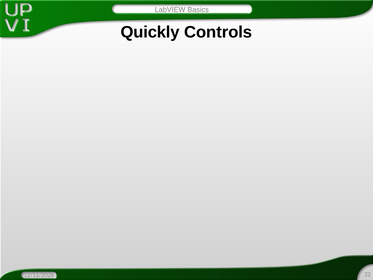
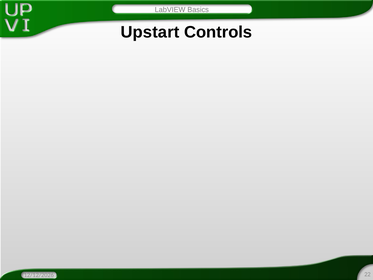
Quickly: Quickly -> Upstart
